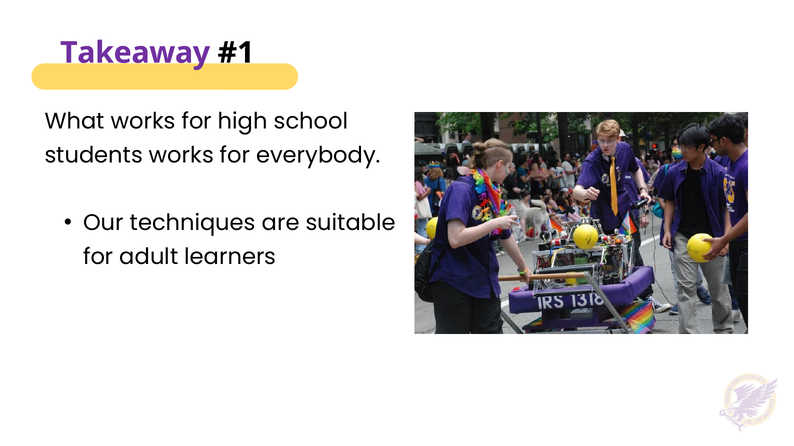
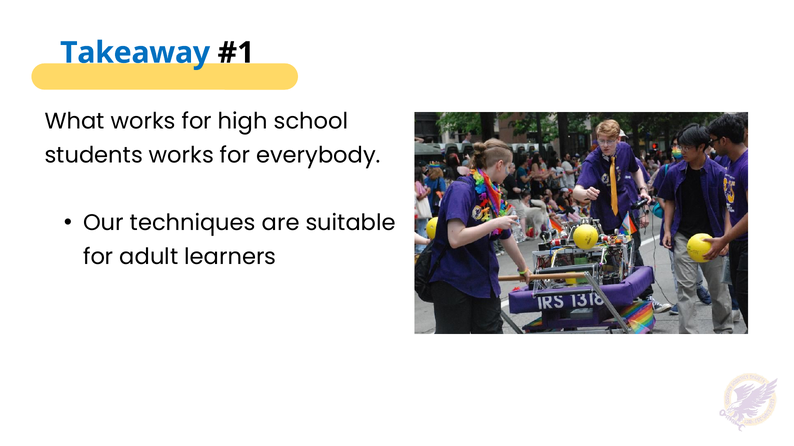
Takeaway colour: purple -> blue
